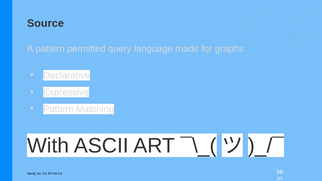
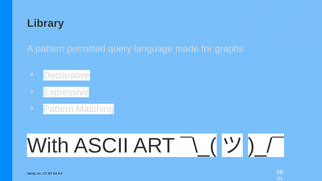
Source: Source -> Library
